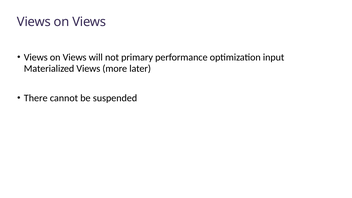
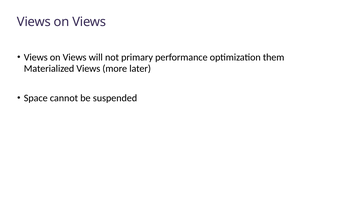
input: input -> them
There: There -> Space
